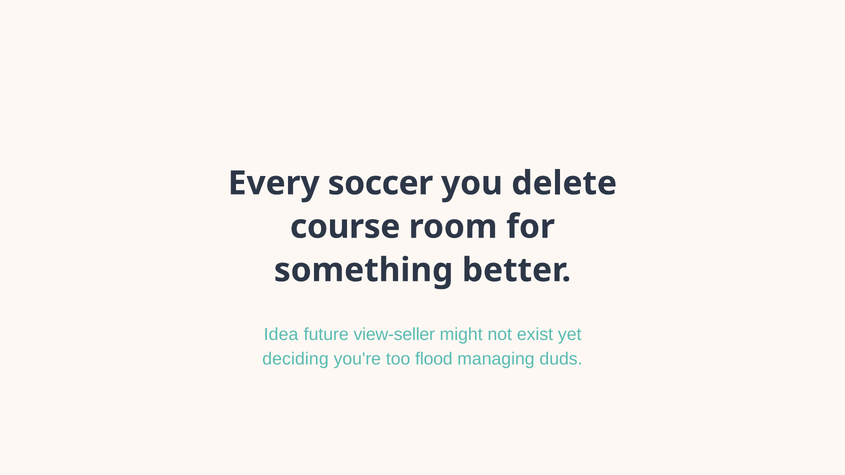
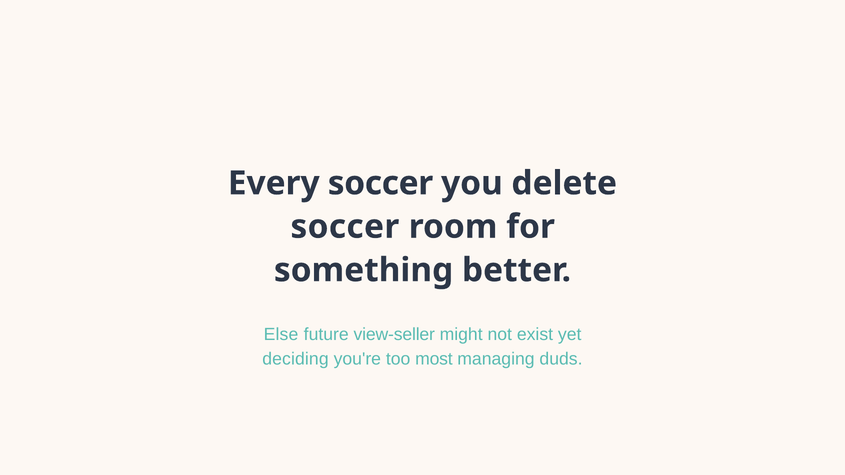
course at (345, 227): course -> soccer
Idea: Idea -> Else
flood: flood -> most
